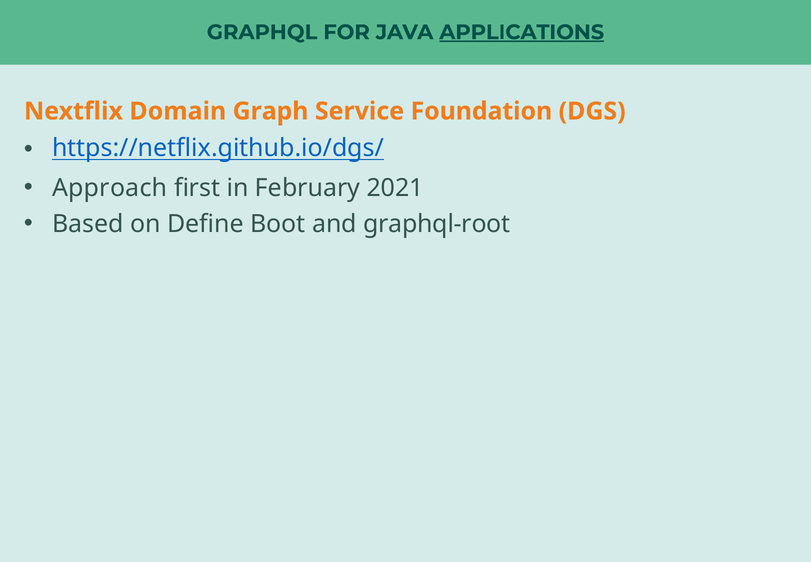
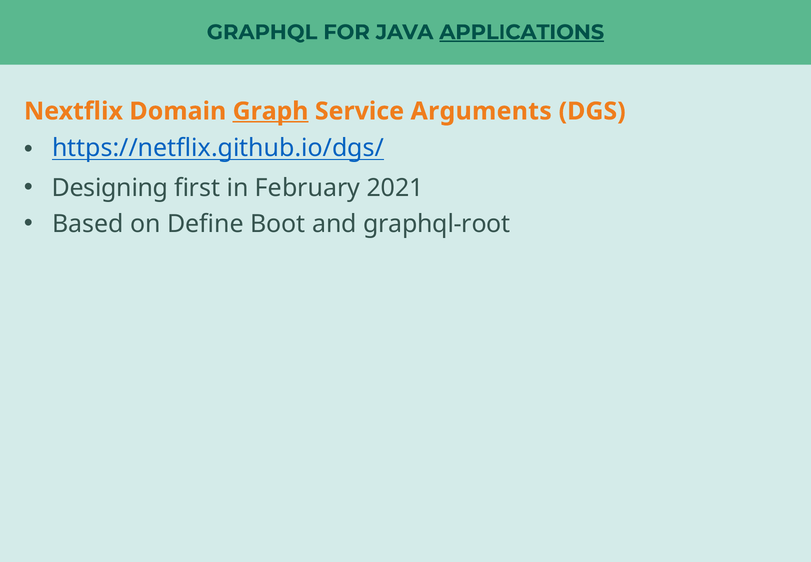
Graph underline: none -> present
Foundation: Foundation -> Arguments
Approach: Approach -> Designing
